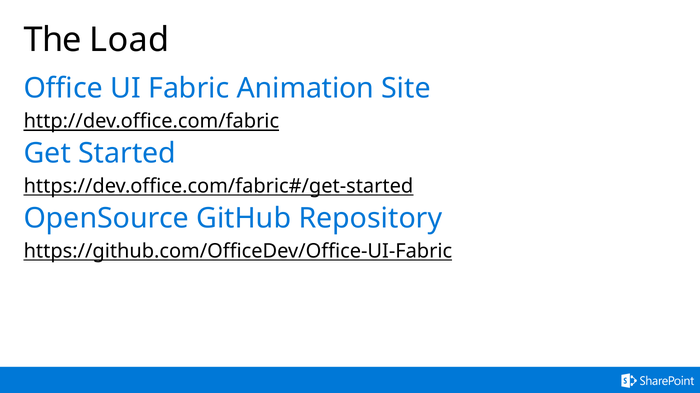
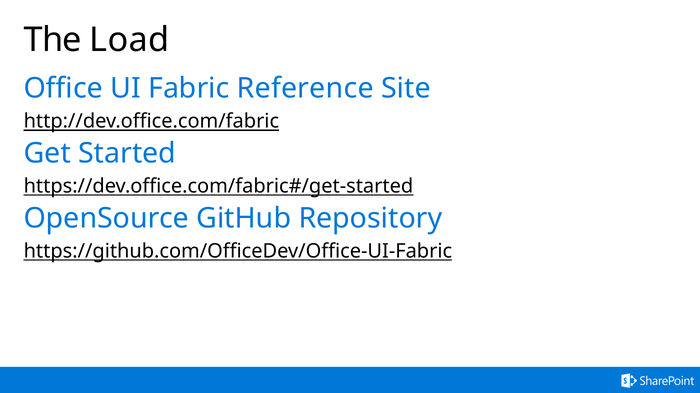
Animation: Animation -> Reference
